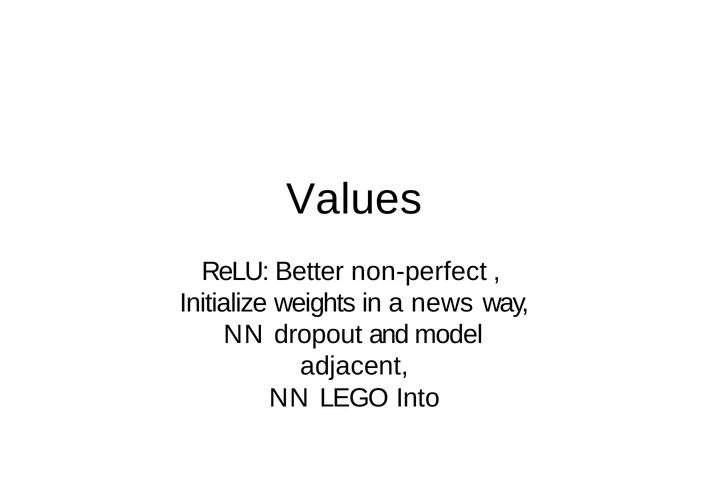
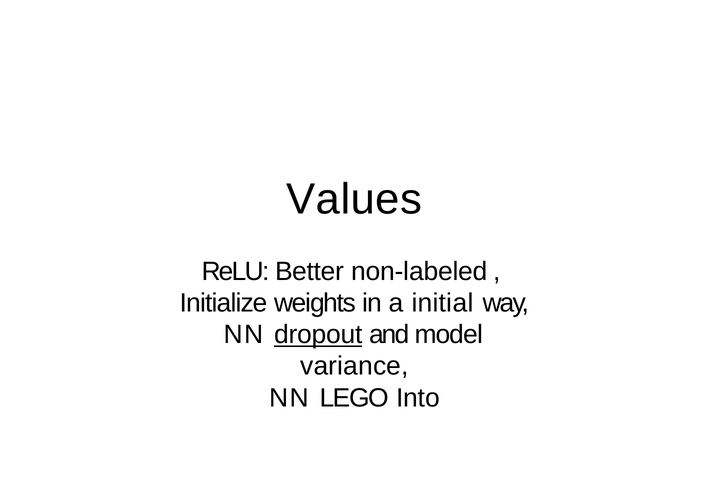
non-perfect: non-perfect -> non-labeled
news: news -> initial
dropout underline: none -> present
adjacent: adjacent -> variance
